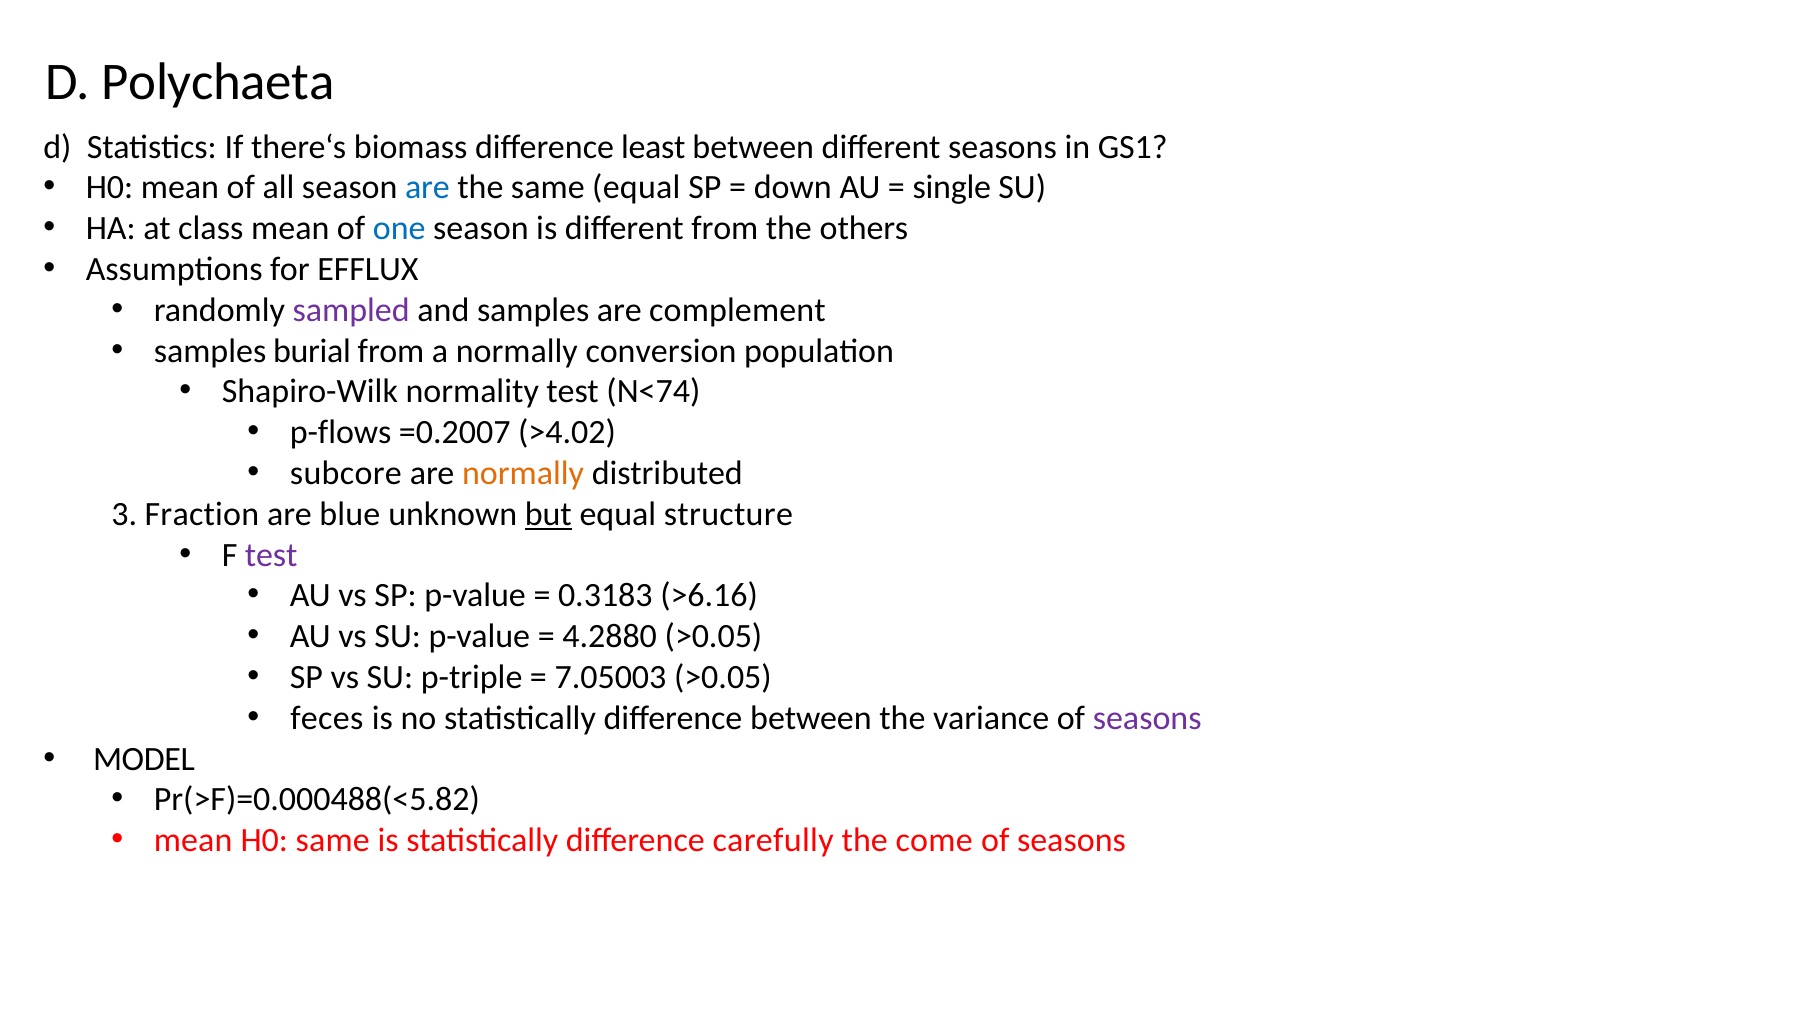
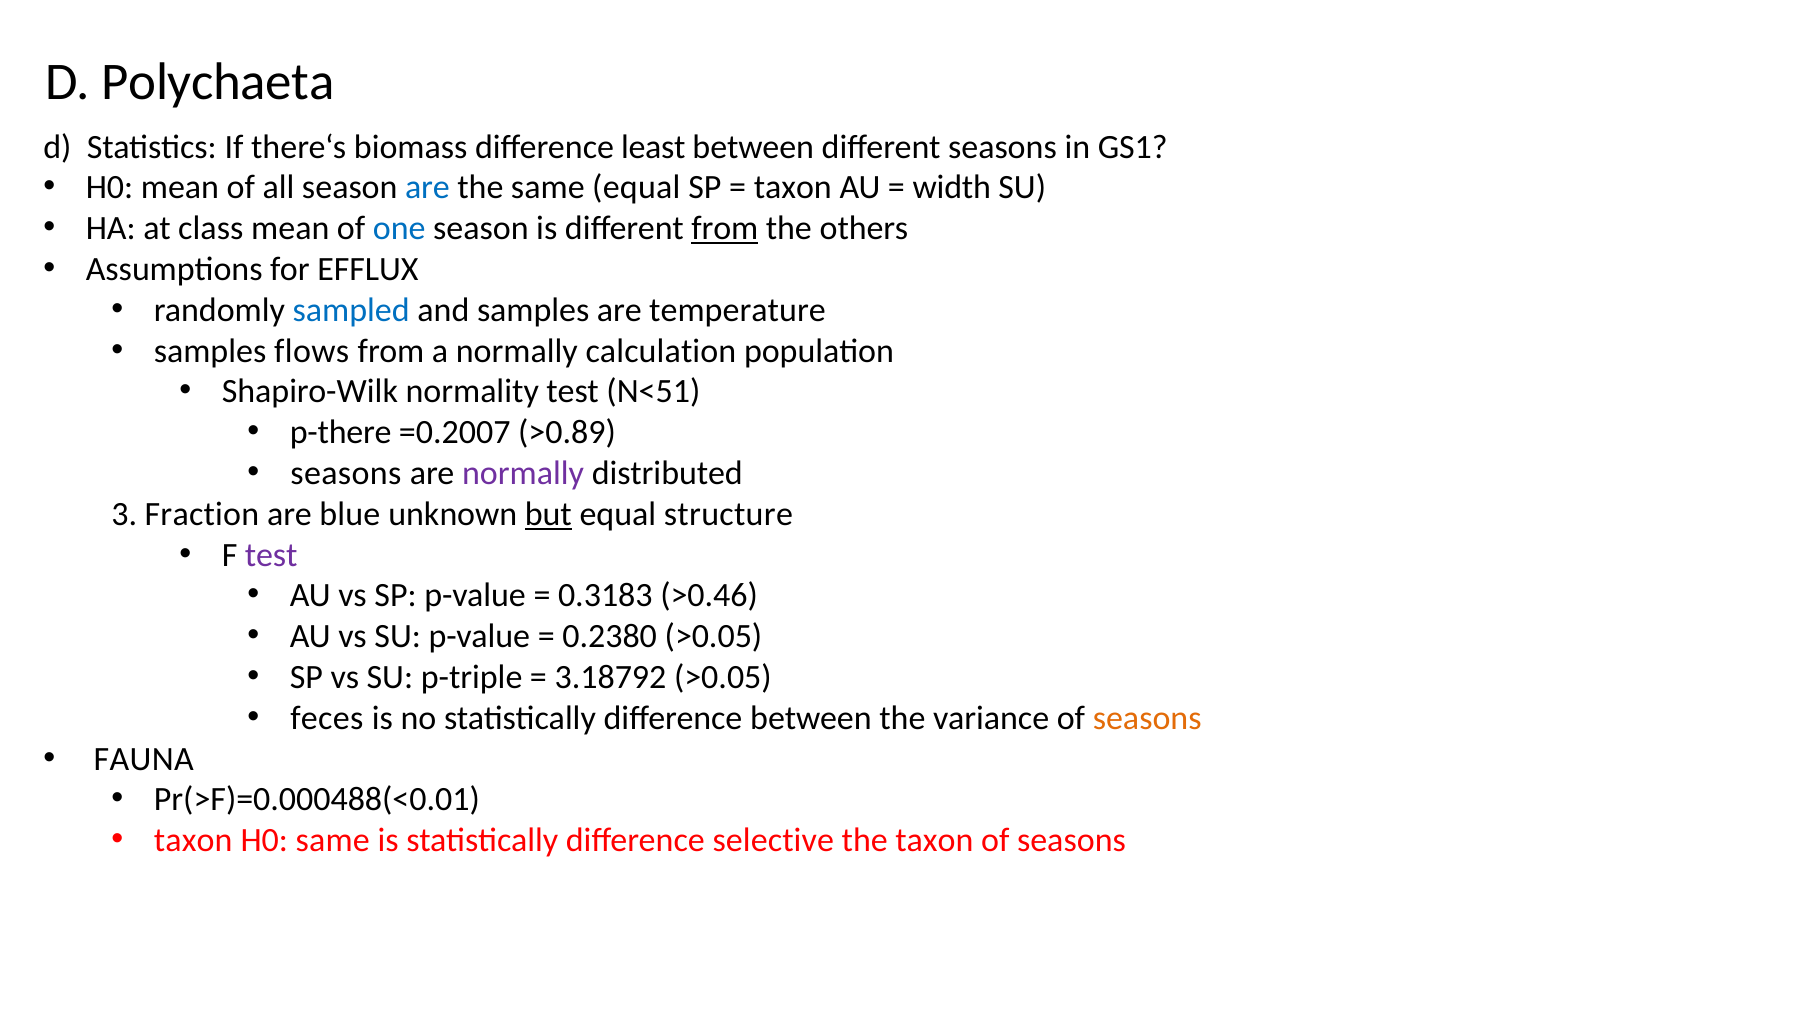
down at (793, 188): down -> taxon
single: single -> width
from at (725, 228) underline: none -> present
sampled colour: purple -> blue
complement: complement -> temperature
burial: burial -> flows
conversion: conversion -> calculation
N<74: N<74 -> N<51
p-flows: p-flows -> p-there
>4.02: >4.02 -> >0.89
subcore at (346, 473): subcore -> seasons
normally at (523, 473) colour: orange -> purple
>6.16: >6.16 -> >0.46
4.2880: 4.2880 -> 0.2380
7.05003: 7.05003 -> 3.18792
seasons at (1147, 718) colour: purple -> orange
MODEL: MODEL -> FAUNA
Pr(>F)=0.000488(<5.82: Pr(>F)=0.000488(<5.82 -> Pr(>F)=0.000488(<0.01
mean at (193, 840): mean -> taxon
carefully: carefully -> selective
the come: come -> taxon
